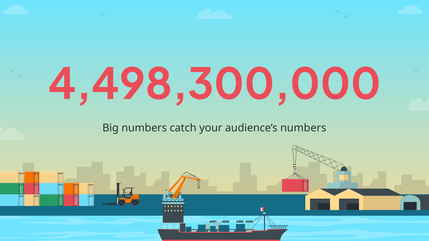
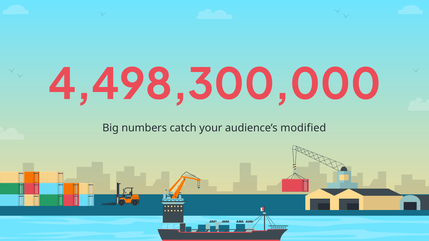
audience’s numbers: numbers -> modified
